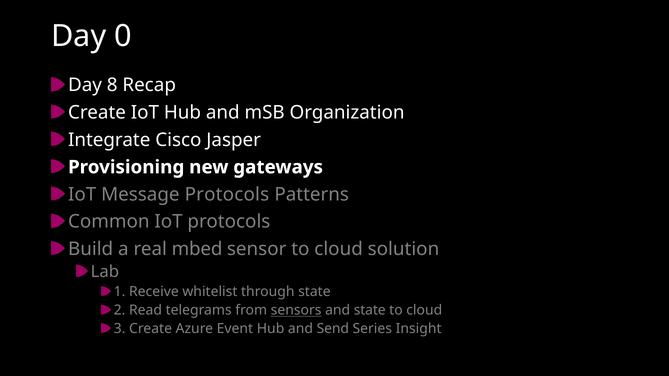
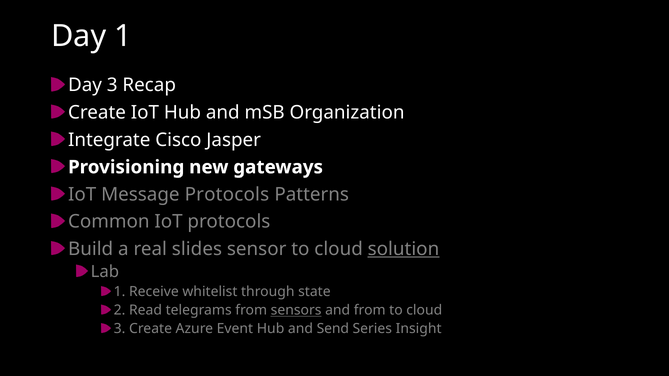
Day 0: 0 -> 1
Day 8: 8 -> 3
mbed: mbed -> slides
solution underline: none -> present
and state: state -> from
